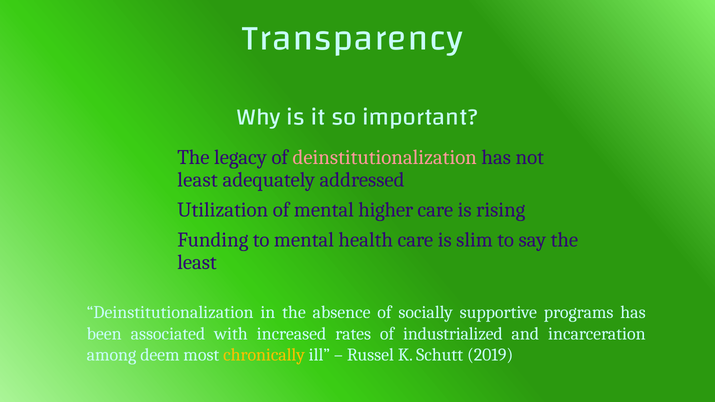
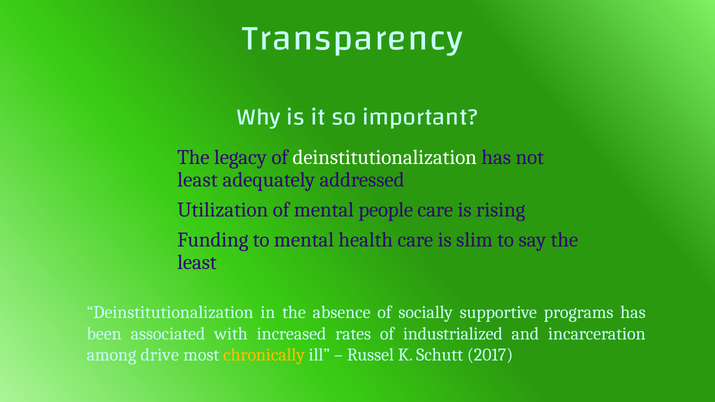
deinstitutionalization at (385, 158) colour: pink -> white
higher: higher -> people
deem: deem -> drive
2019: 2019 -> 2017
